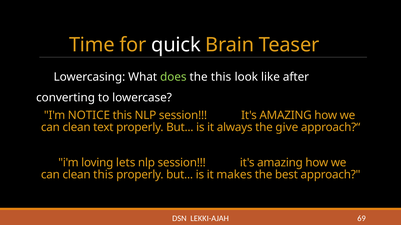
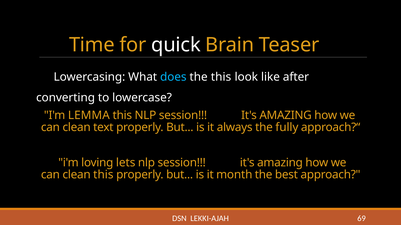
does colour: light green -> light blue
NOTICE: NOTICE -> LEMMA
give: give -> fully
makes: makes -> month
